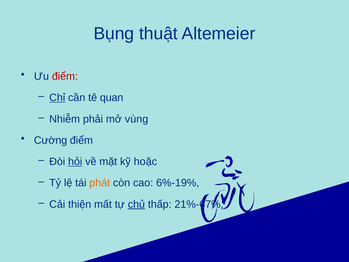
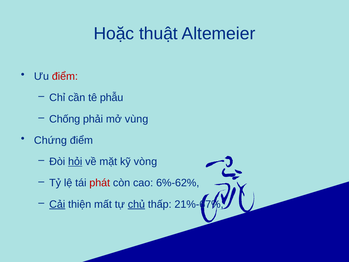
Bụng: Bụng -> Hoặc
Chỉ underline: present -> none
quan: quan -> phẫu
Nhiễm: Nhiễm -> Chống
Cường: Cường -> Chứng
hoặc: hoặc -> vòng
phát colour: orange -> red
6%-19%: 6%-19% -> 6%-62%
Cải underline: none -> present
